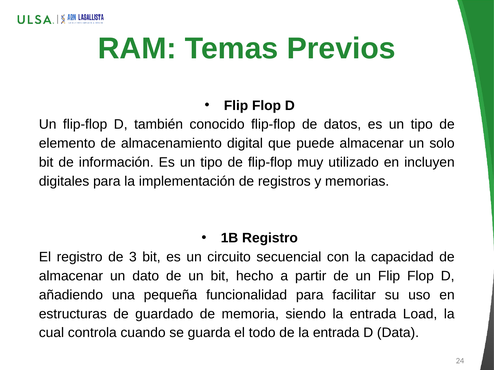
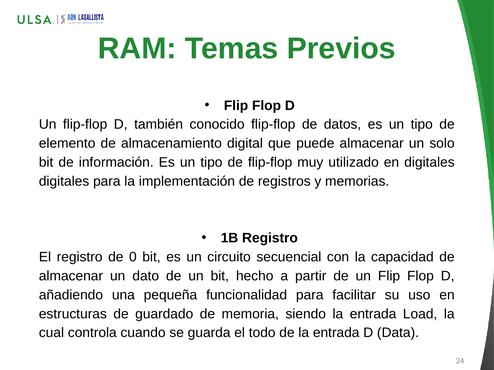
en incluyen: incluyen -> digitales
3: 3 -> 0
